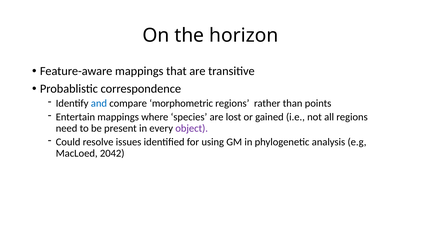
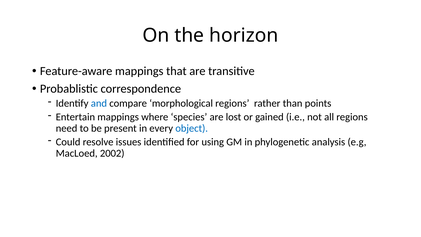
morphometric: morphometric -> morphological
object colour: purple -> blue
2042: 2042 -> 2002
